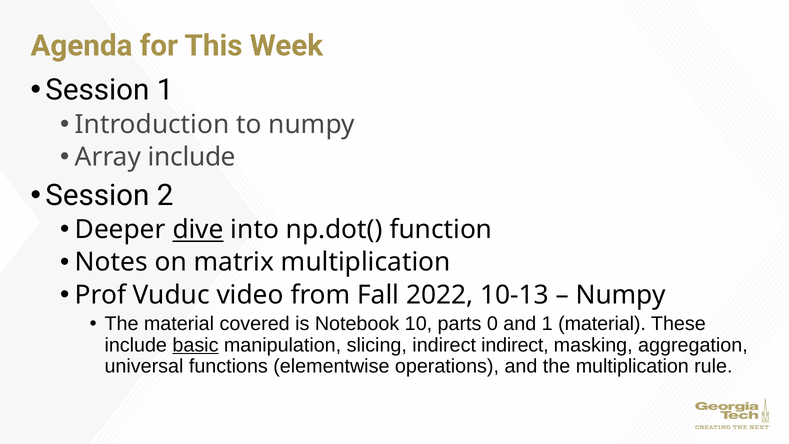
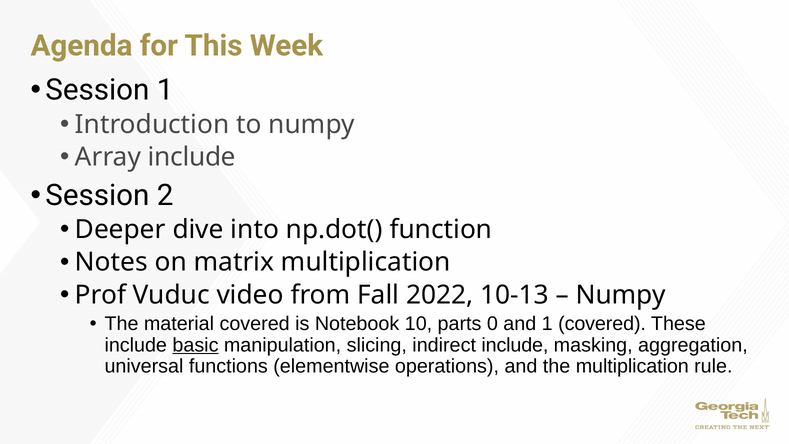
dive underline: present -> none
1 material: material -> covered
indirect indirect: indirect -> include
